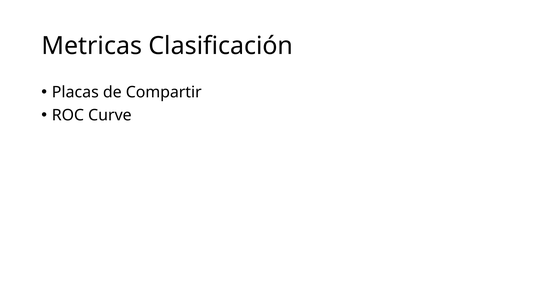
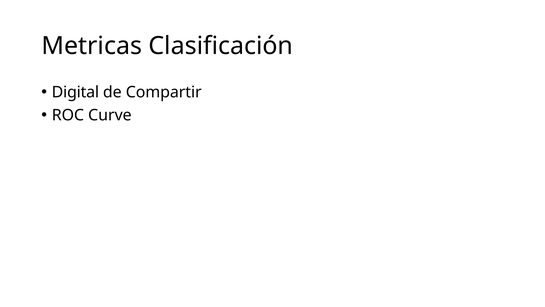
Placas: Placas -> Digital
